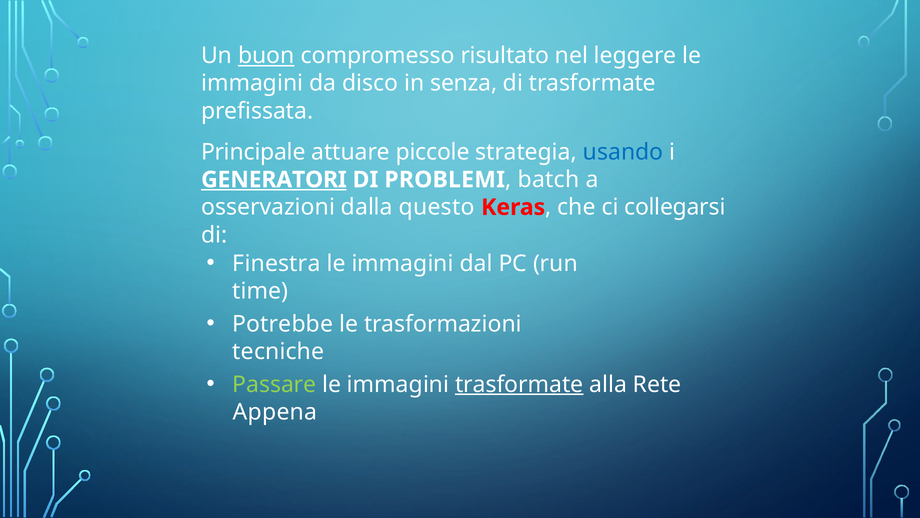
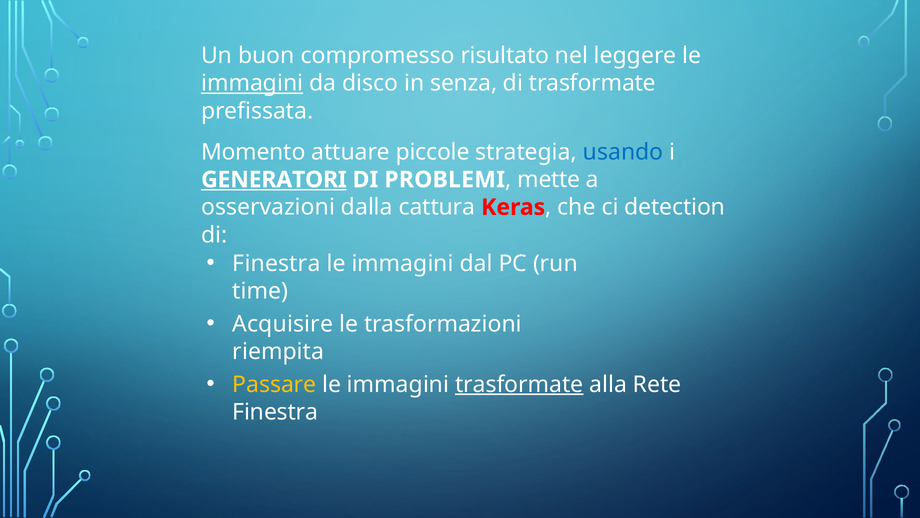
buon underline: present -> none
immagini at (252, 83) underline: none -> present
Principale: Principale -> Momento
batch: batch -> mette
questo: questo -> cattura
collegarsi: collegarsi -> detection
Potrebbe: Potrebbe -> Acquisire
tecniche: tecniche -> riempita
Passare colour: light green -> yellow
Appena at (275, 412): Appena -> Finestra
